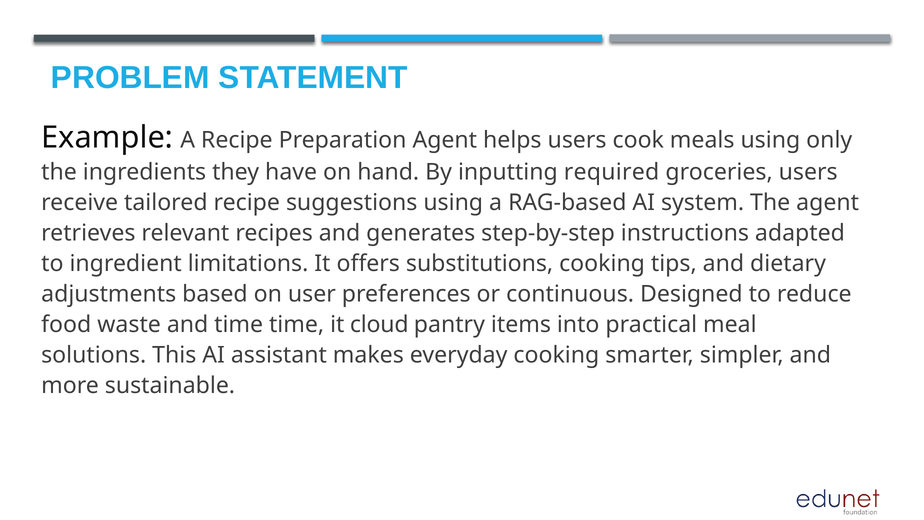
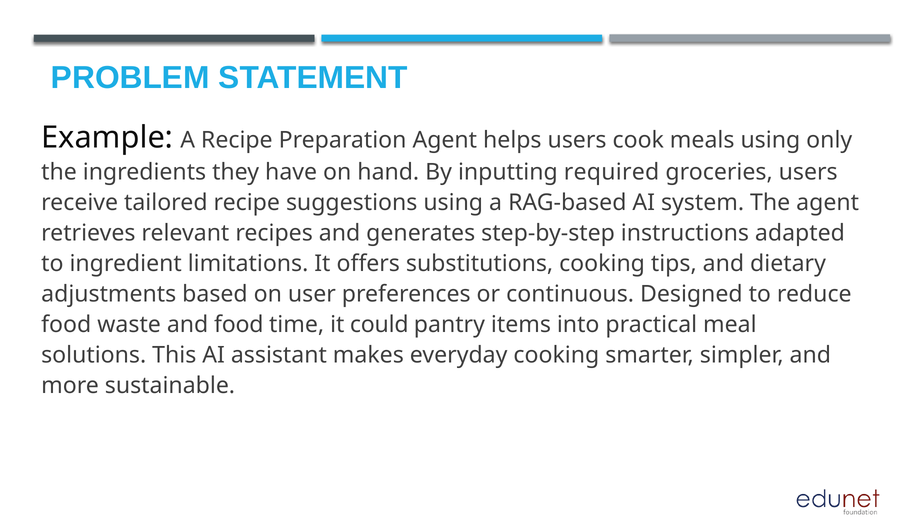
and time: time -> food
cloud: cloud -> could
